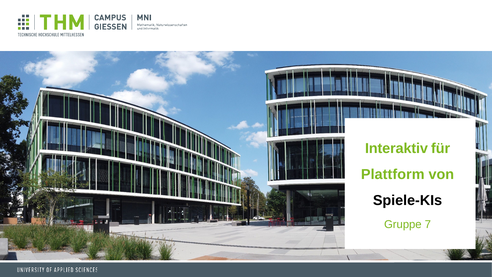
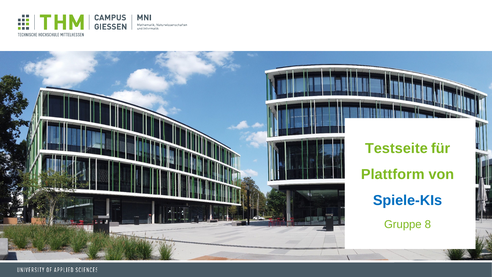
Interaktiv: Interaktiv -> Testseite
Spiele-KIs colour: black -> blue
7: 7 -> 8
